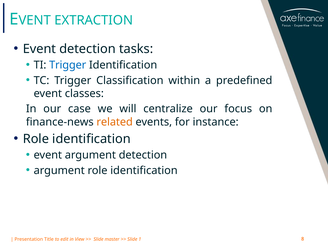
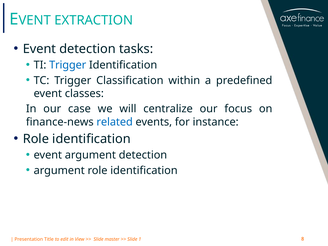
related colour: orange -> blue
